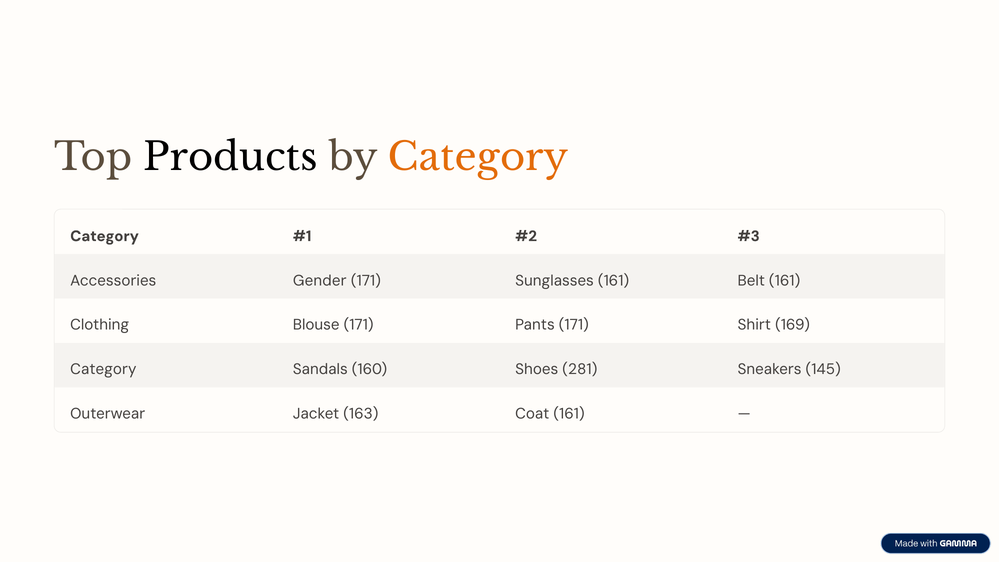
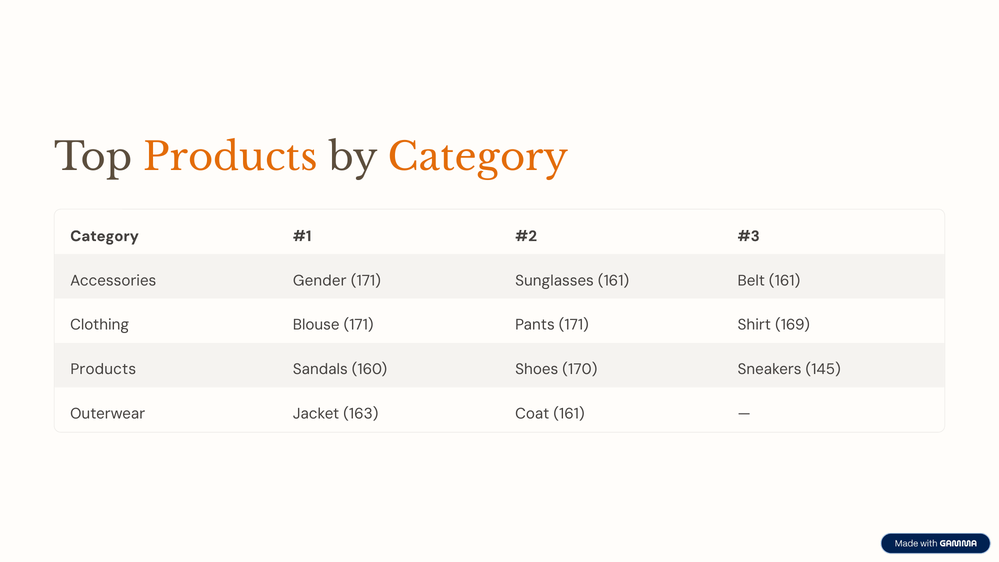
Products at (231, 157) colour: black -> orange
Category at (103, 369): Category -> Products
281: 281 -> 170
